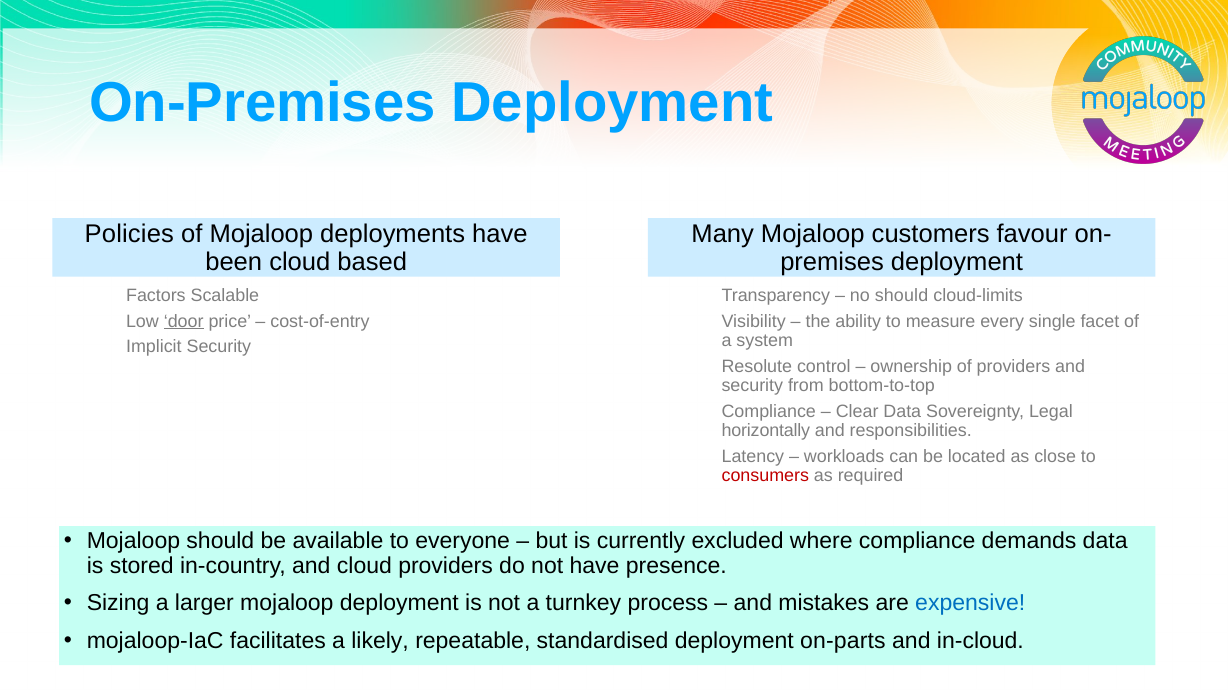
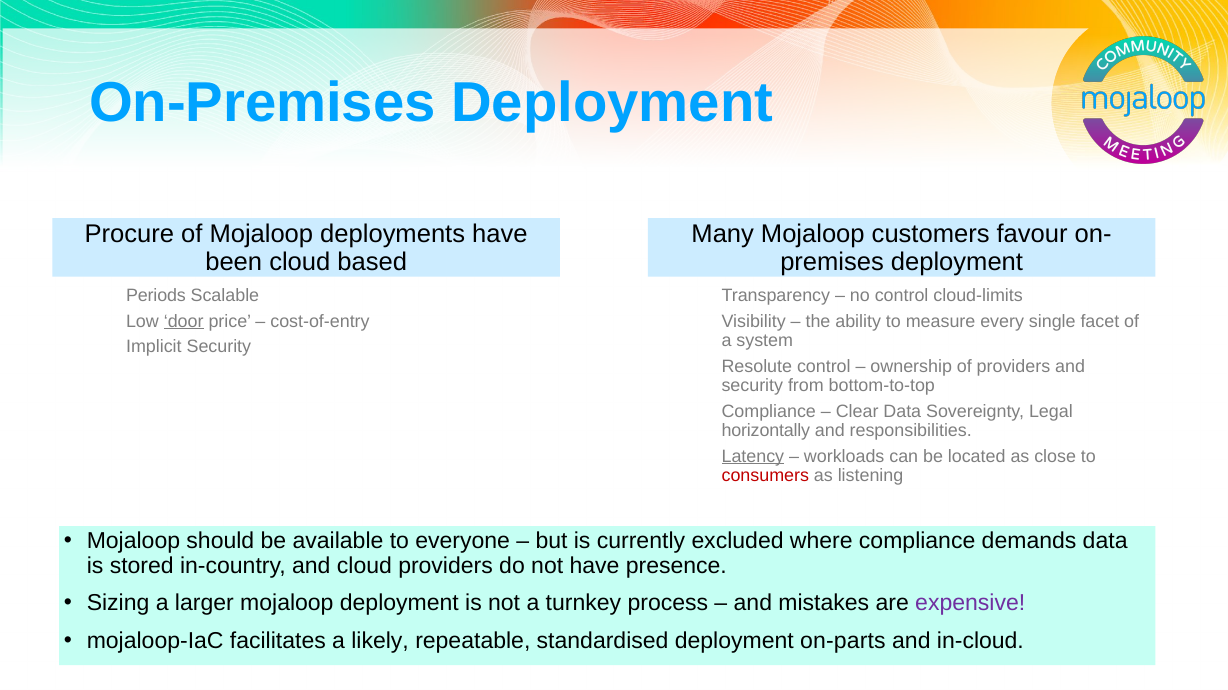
Policies: Policies -> Procure
Factors: Factors -> Periods
no should: should -> control
Latency underline: none -> present
required: required -> listening
expensive colour: blue -> purple
